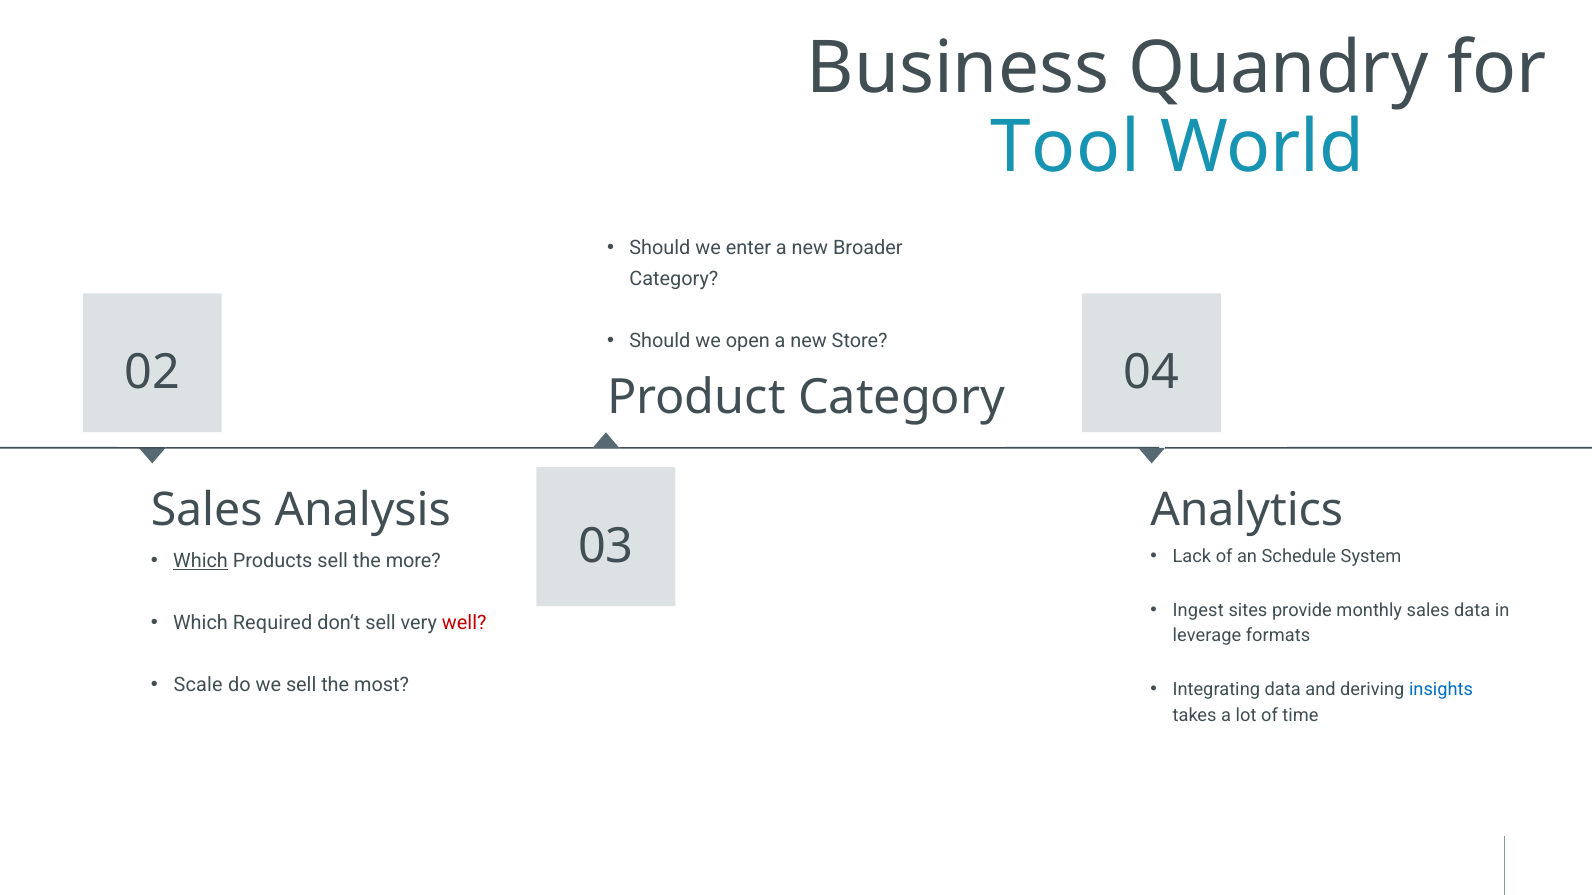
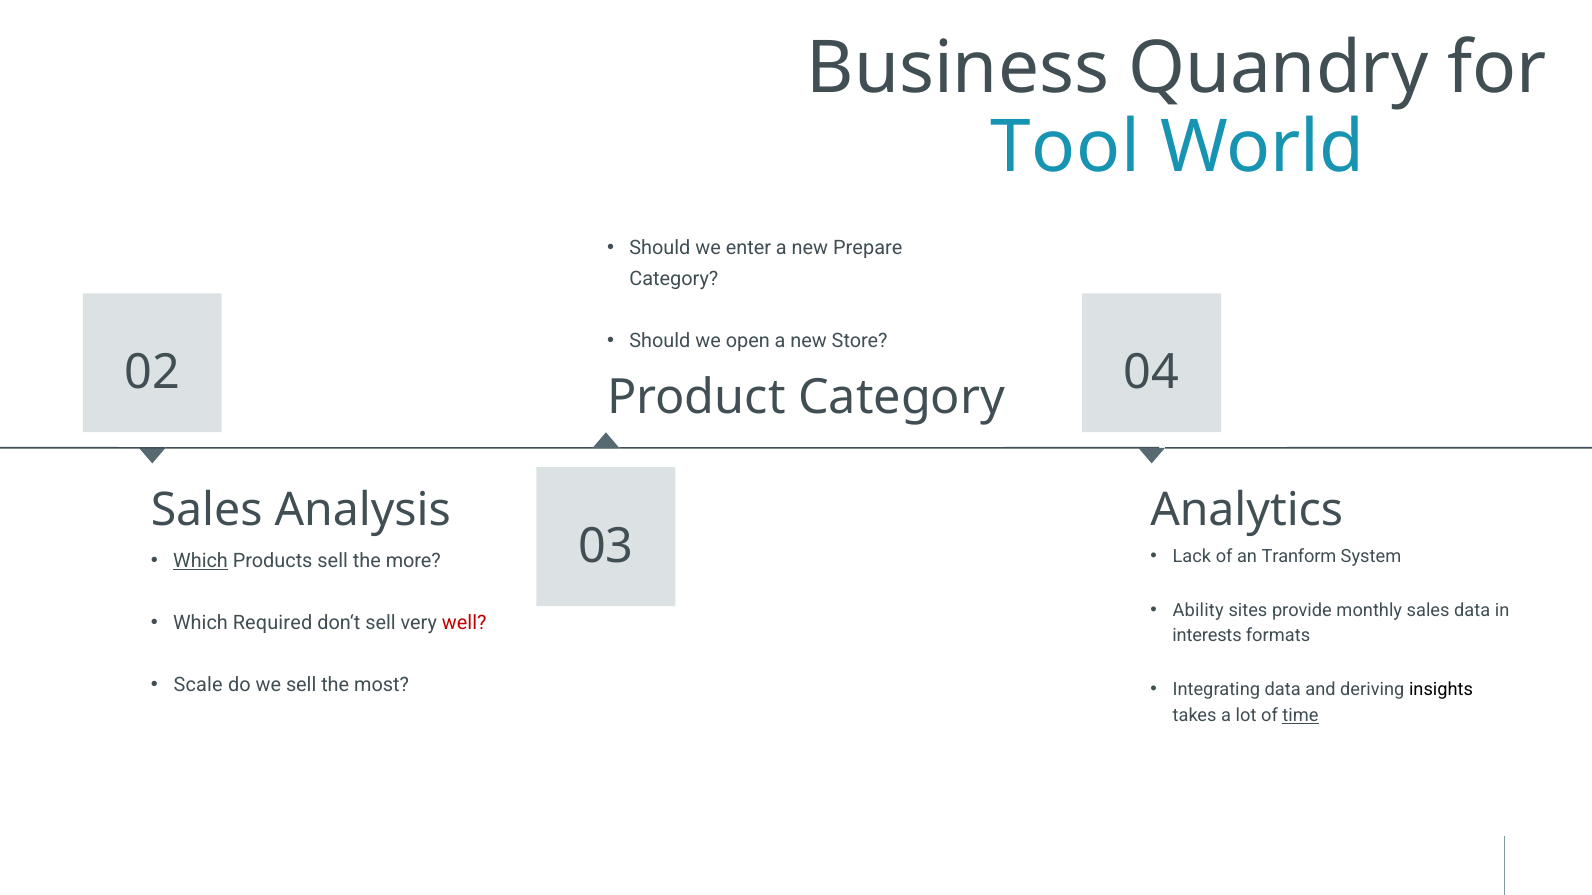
Broader: Broader -> Prepare
Schedule: Schedule -> Tranform
Ingest: Ingest -> Ability
leverage: leverage -> interests
insights colour: blue -> black
time underline: none -> present
